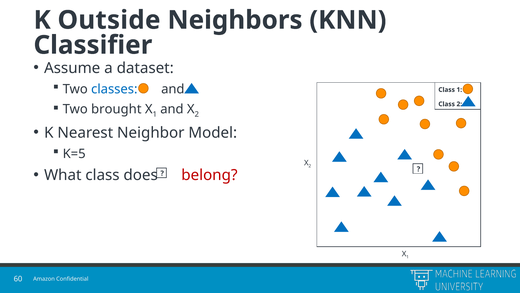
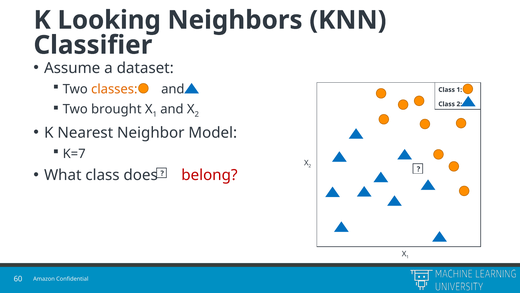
Outside: Outside -> Looking
classes colour: blue -> orange
K=5: K=5 -> K=7
